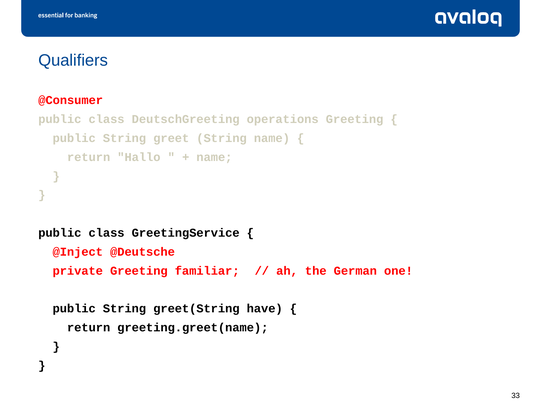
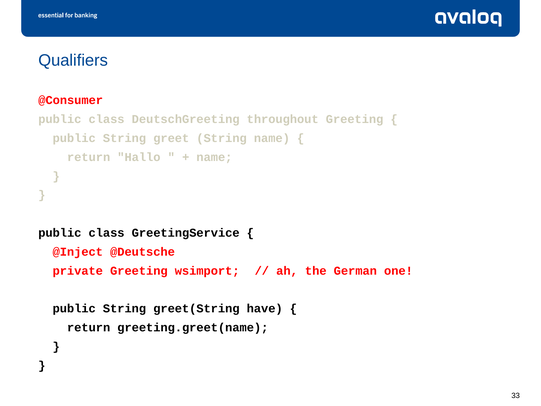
operations: operations -> throughout
familiar: familiar -> wsimport
